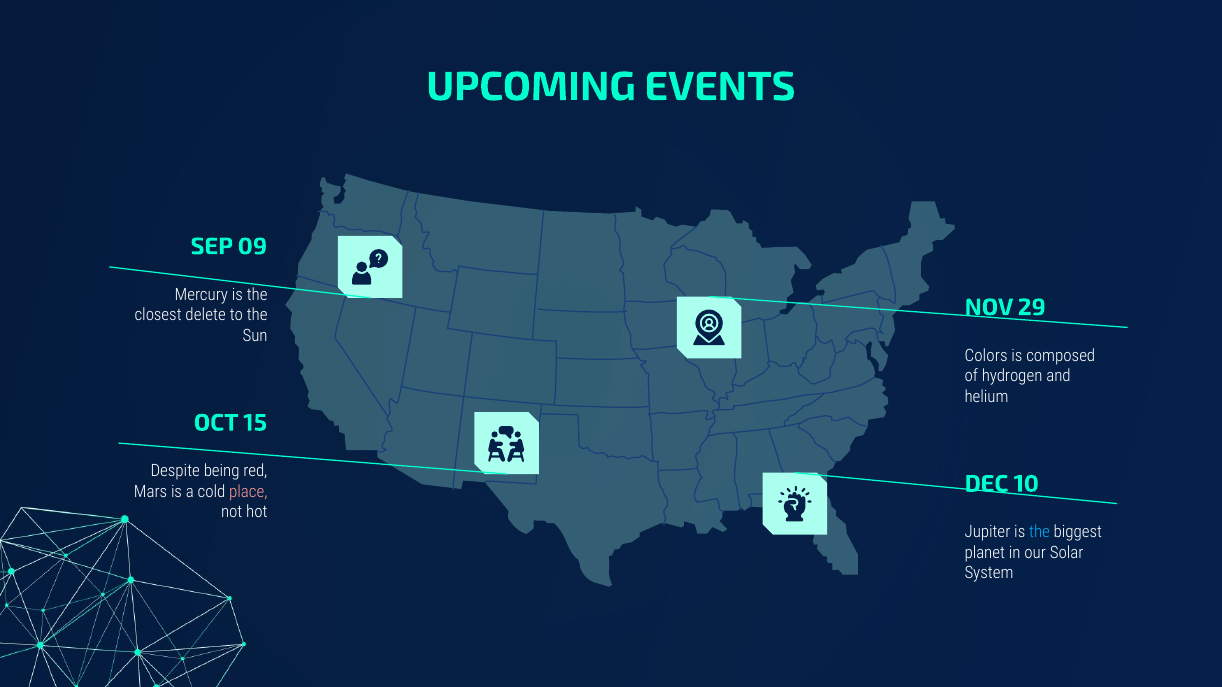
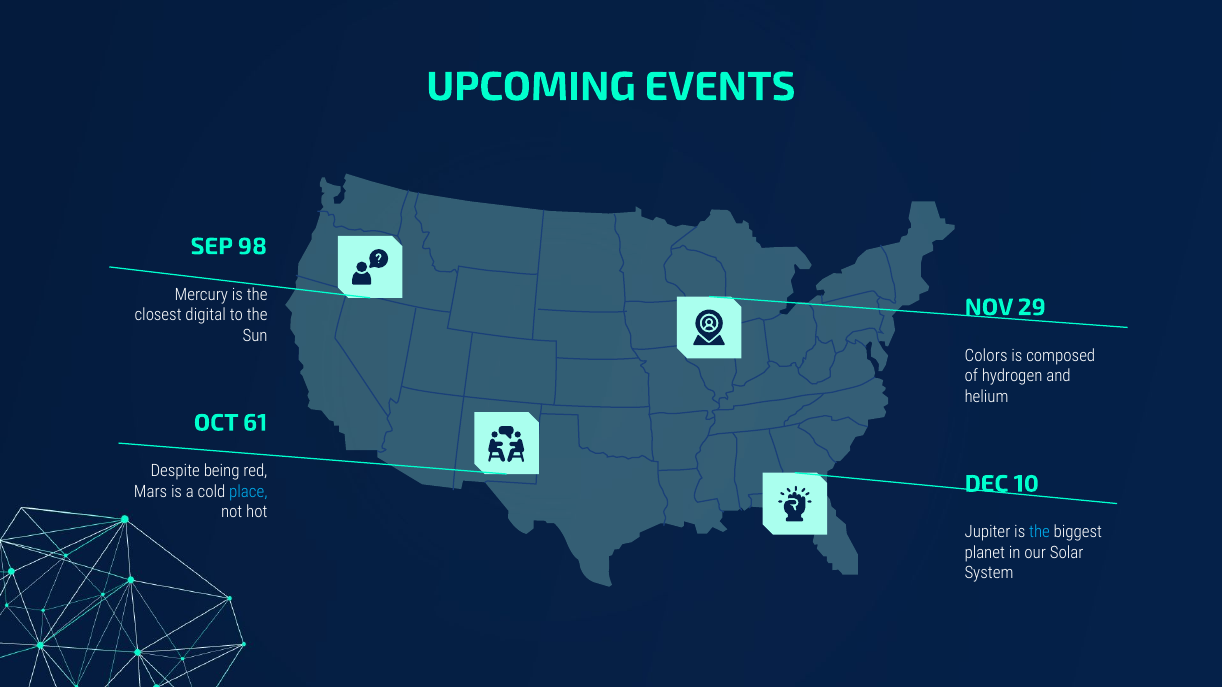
09: 09 -> 98
delete: delete -> digital
15: 15 -> 61
place colour: pink -> light blue
